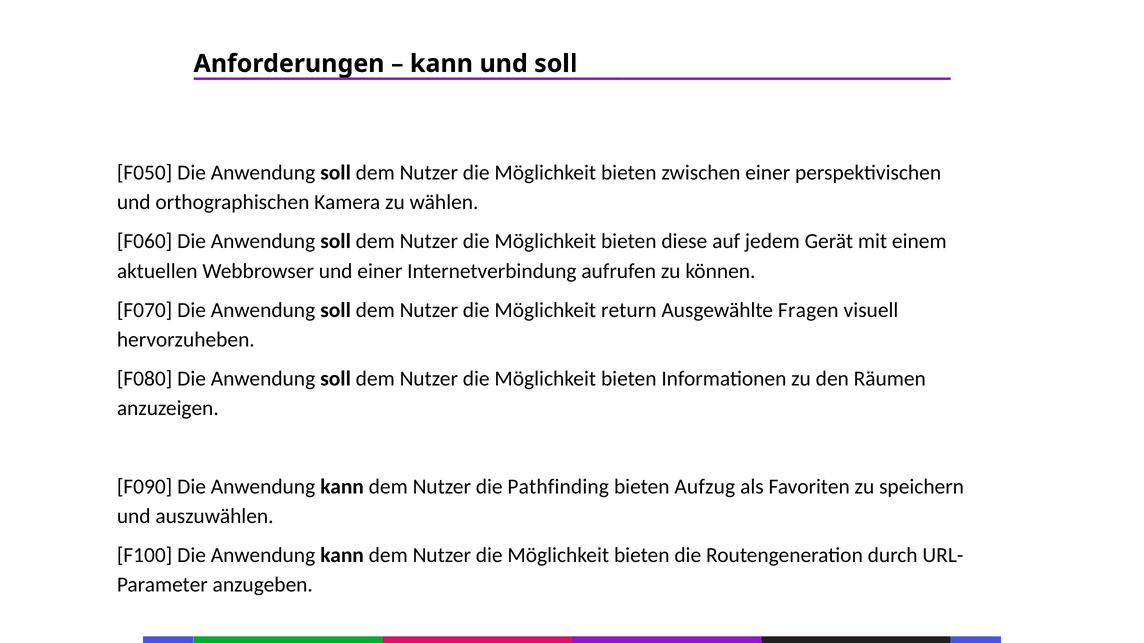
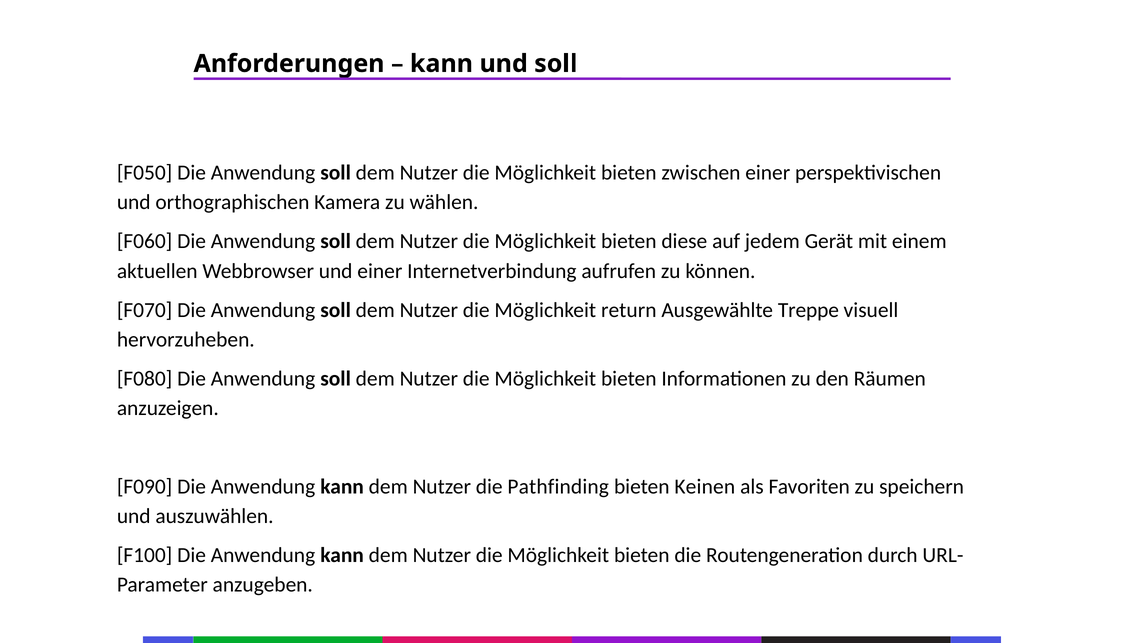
Fragen: Fragen -> Treppe
Aufzug: Aufzug -> Keinen
